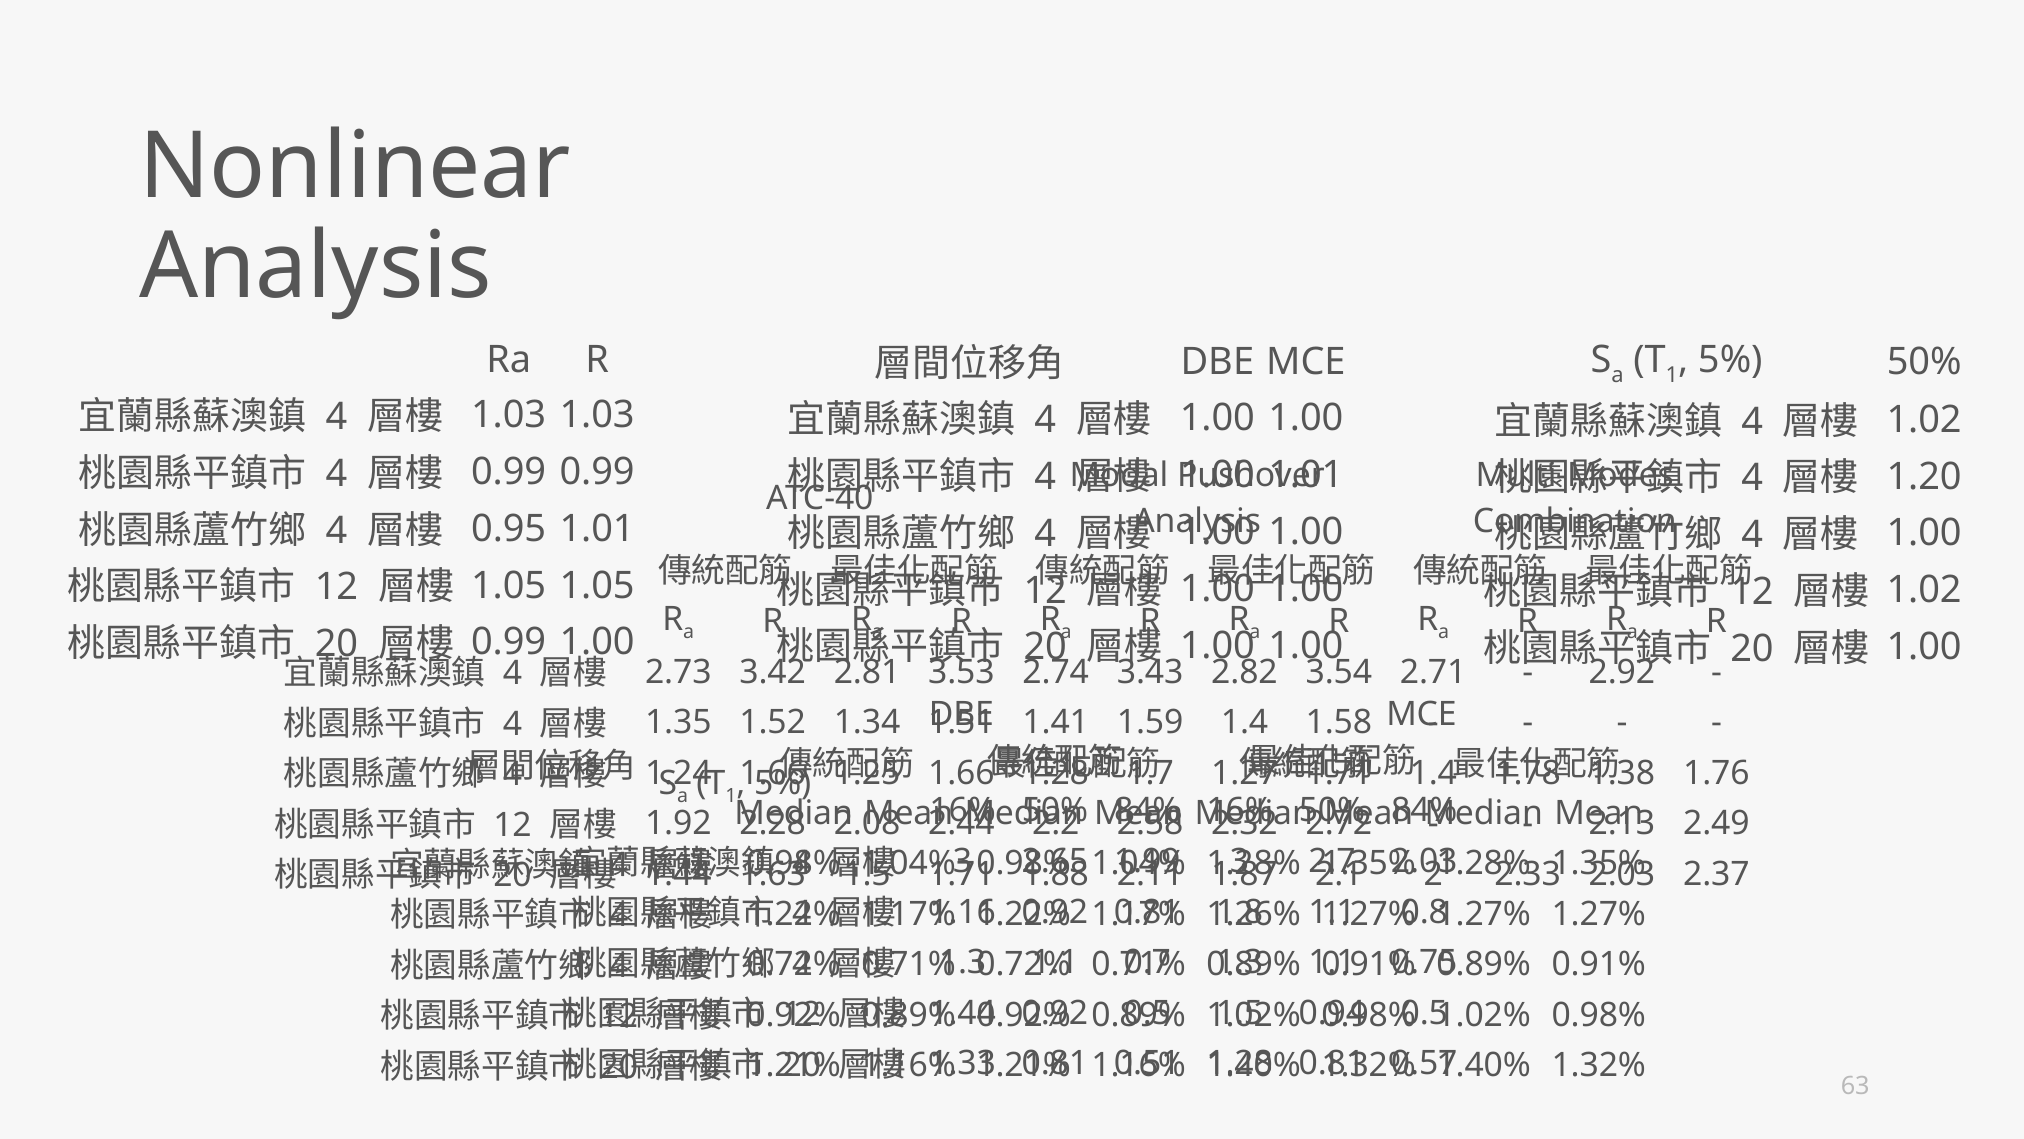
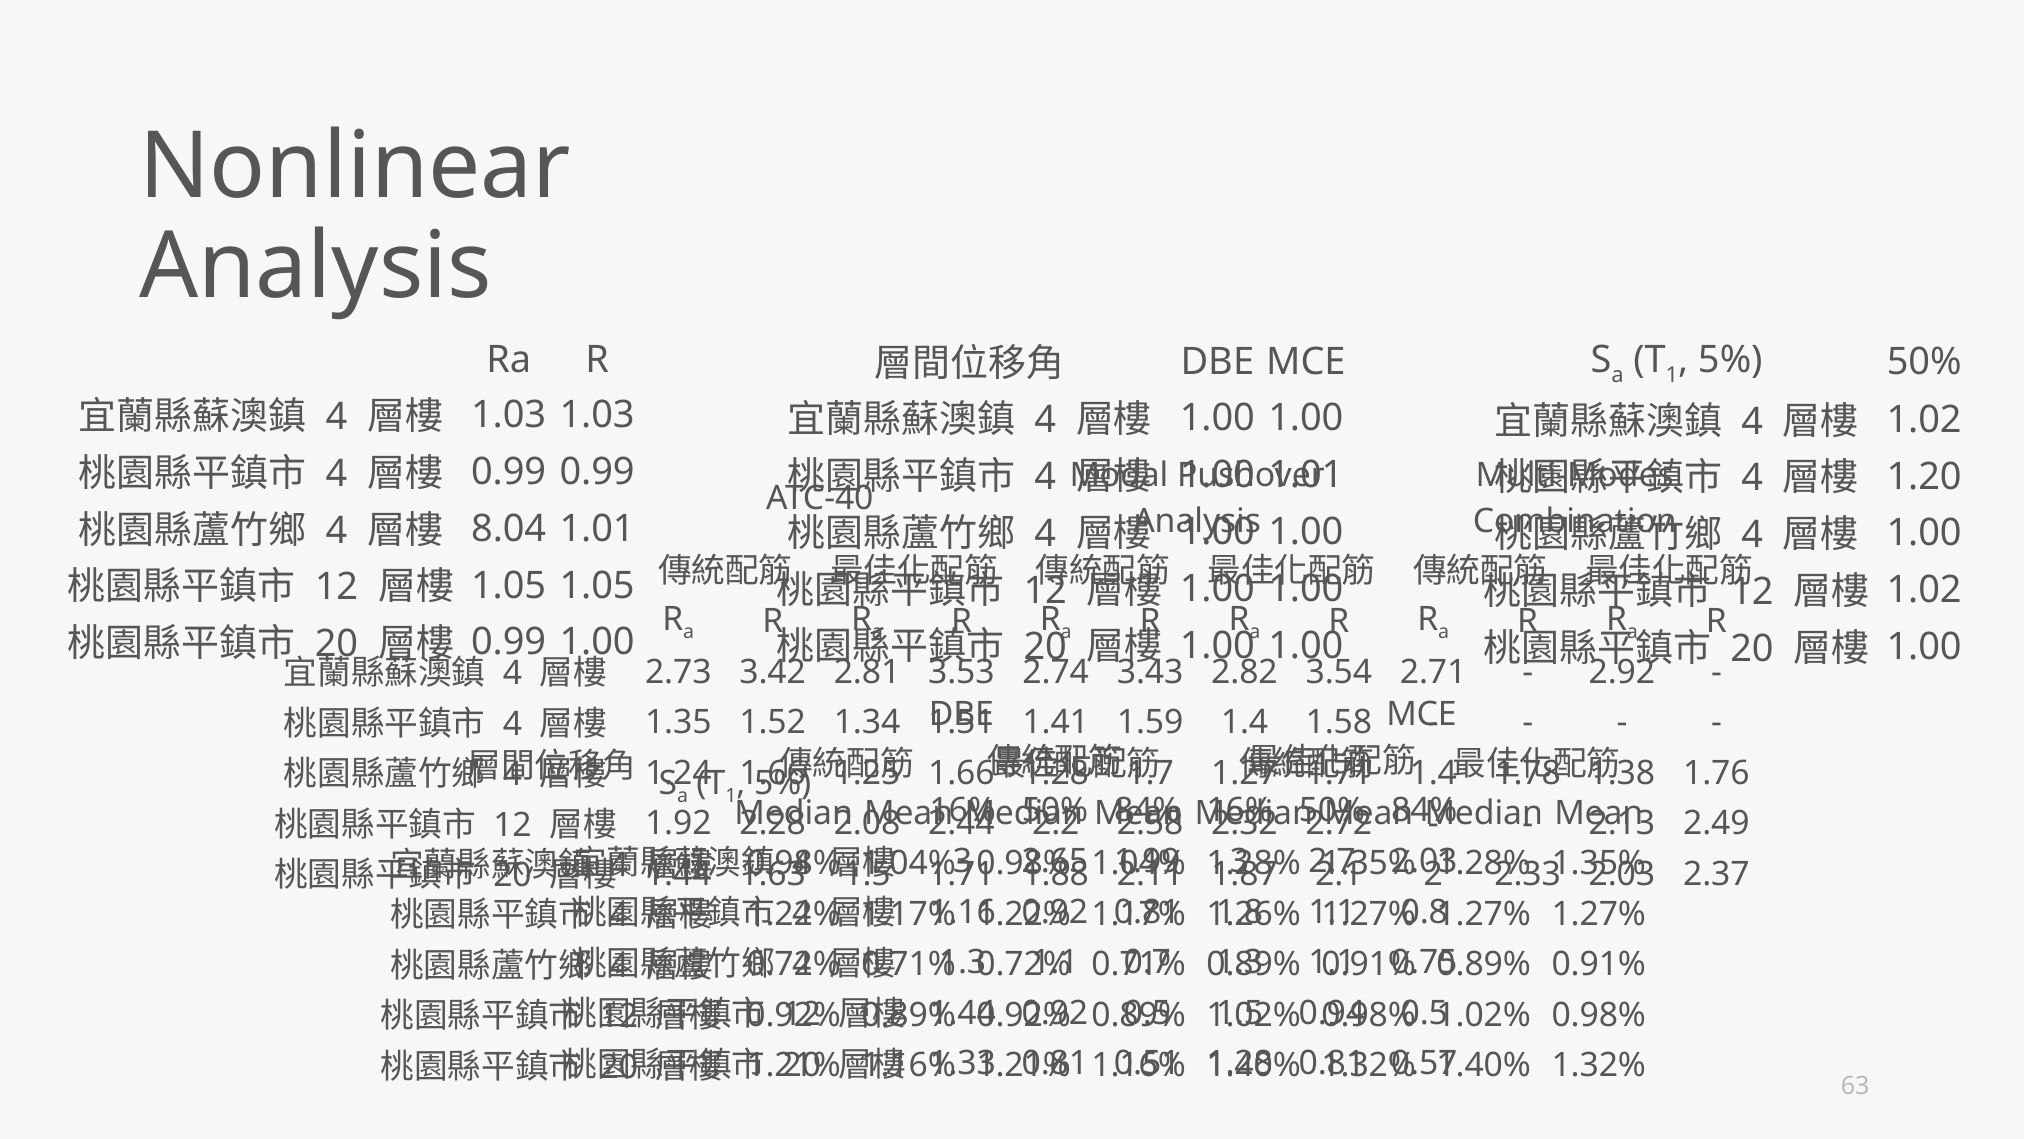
0.95: 0.95 -> 8.04
